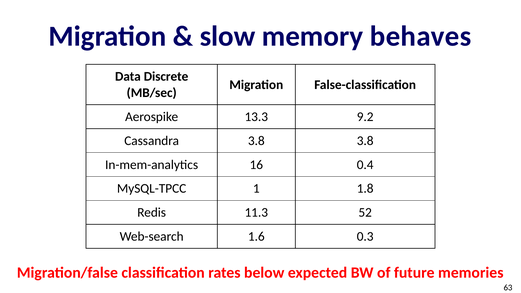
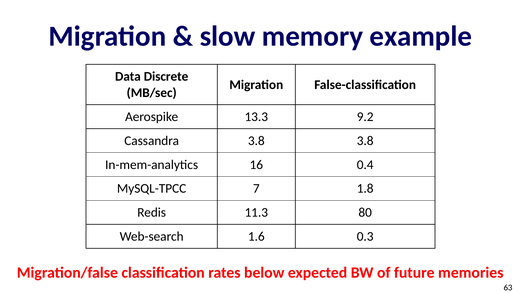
behaves: behaves -> example
1: 1 -> 7
52: 52 -> 80
